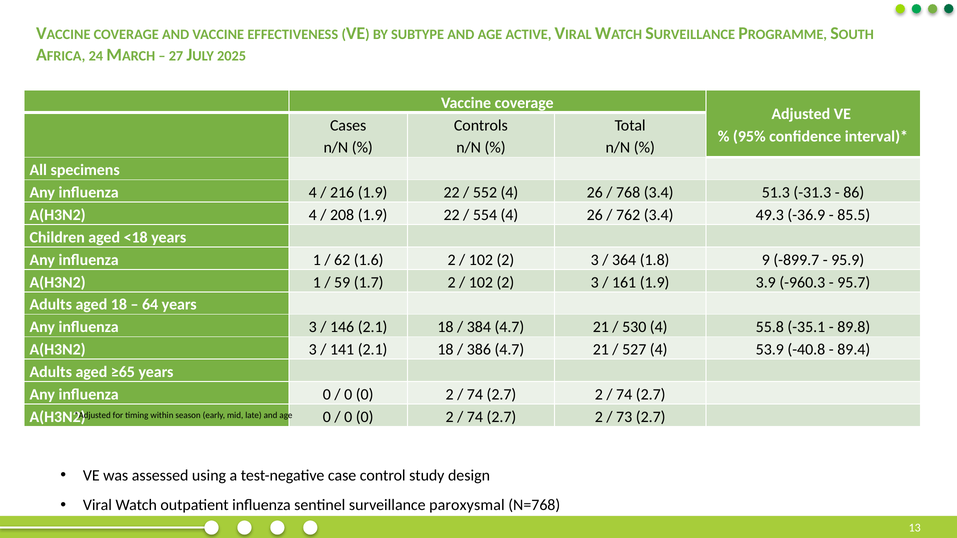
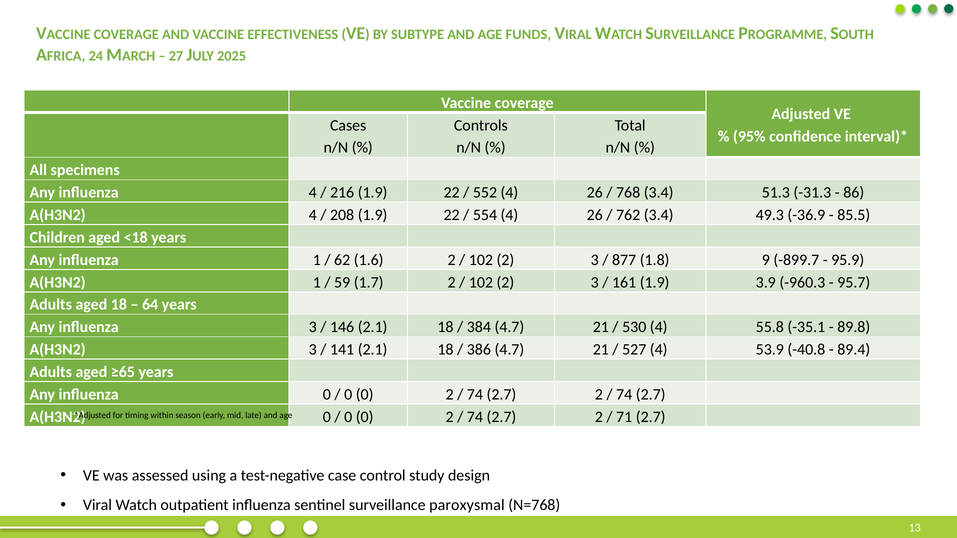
ACTIVE: ACTIVE -> FUNDS
364: 364 -> 877
73: 73 -> 71
